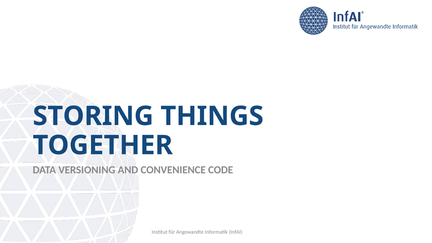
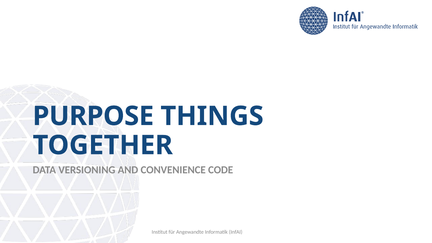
STORING: STORING -> PURPOSE
